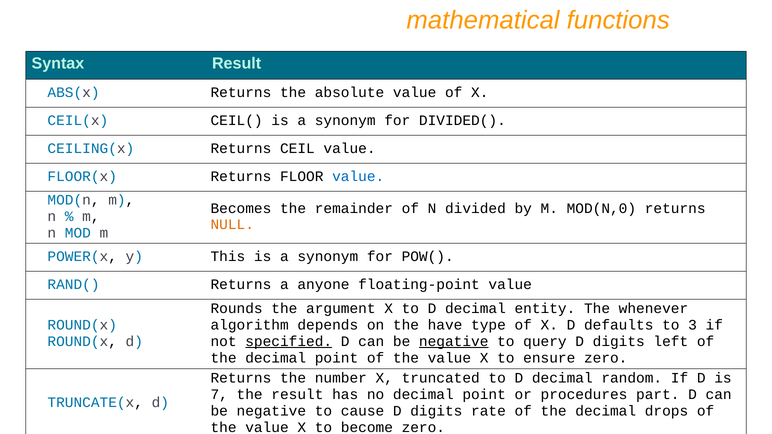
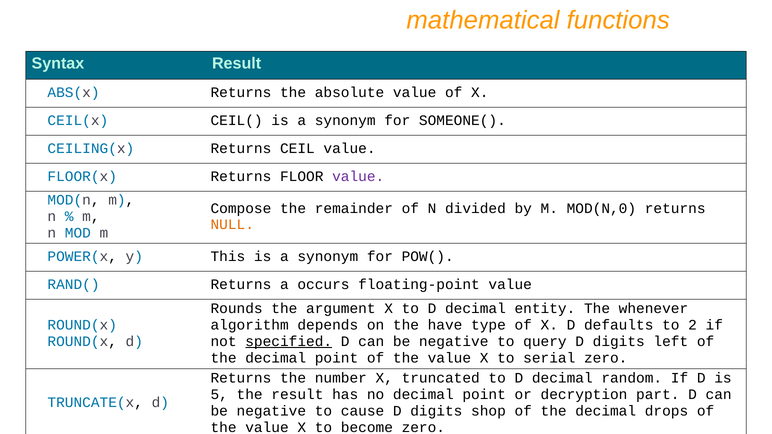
DIVIDED(: DIVIDED( -> SOMEONE(
value at (358, 177) colour: blue -> purple
Becomes: Becomes -> Compose
anyone: anyone -> occurs
3: 3 -> 2
negative at (454, 342) underline: present -> none
ensure: ensure -> serial
7: 7 -> 5
procedures: procedures -> decryption
rate: rate -> shop
